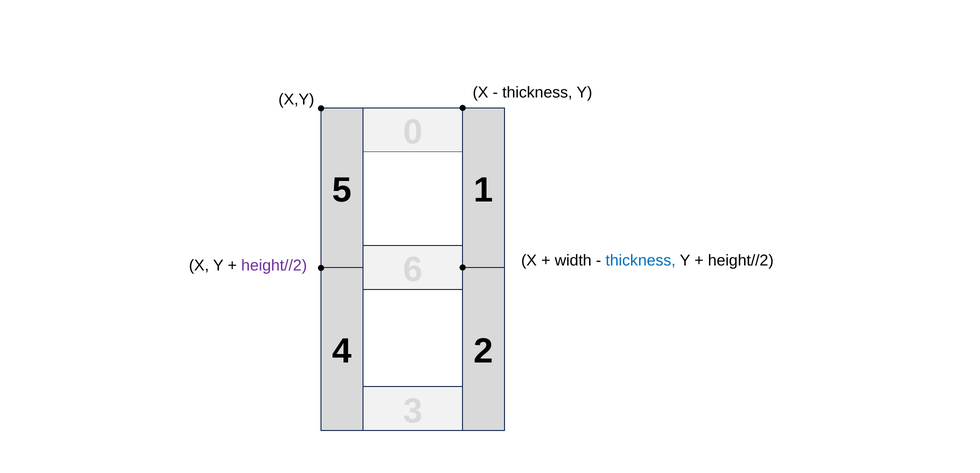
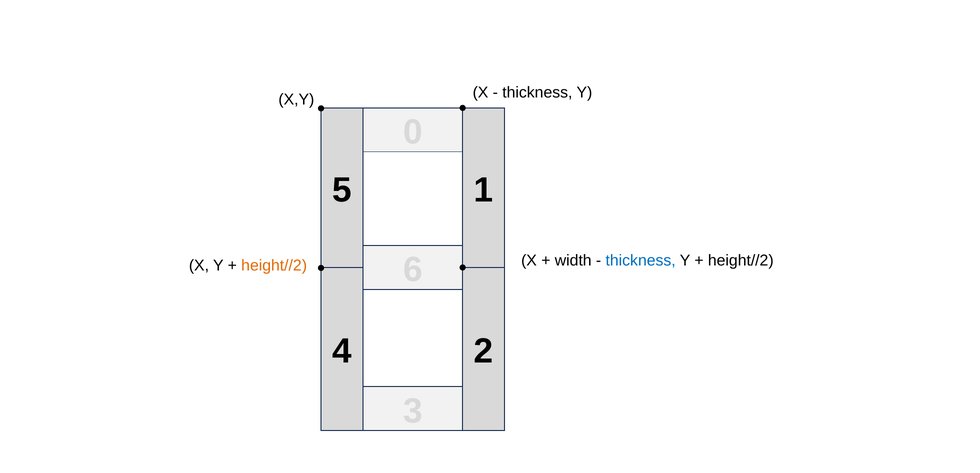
height//2 at (274, 266) colour: purple -> orange
